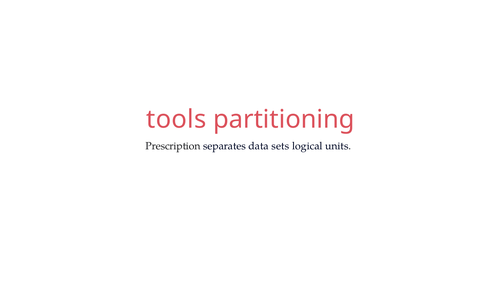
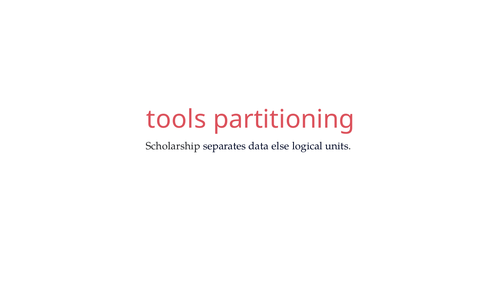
Prescription: Prescription -> Scholarship
sets: sets -> else
